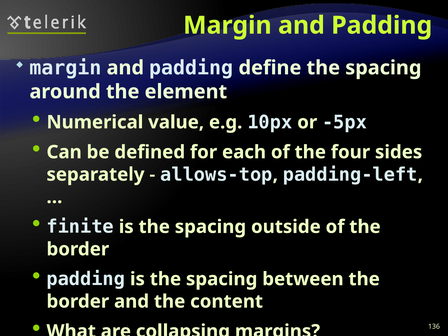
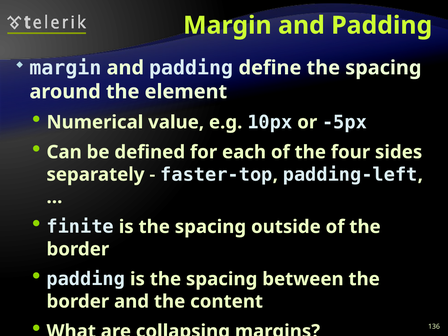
allows-top: allows-top -> faster-top
